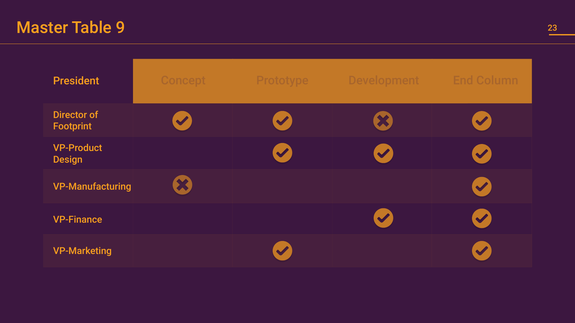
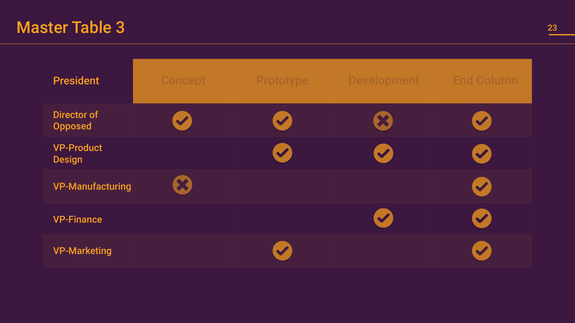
9: 9 -> 3
Footprint: Footprint -> Opposed
